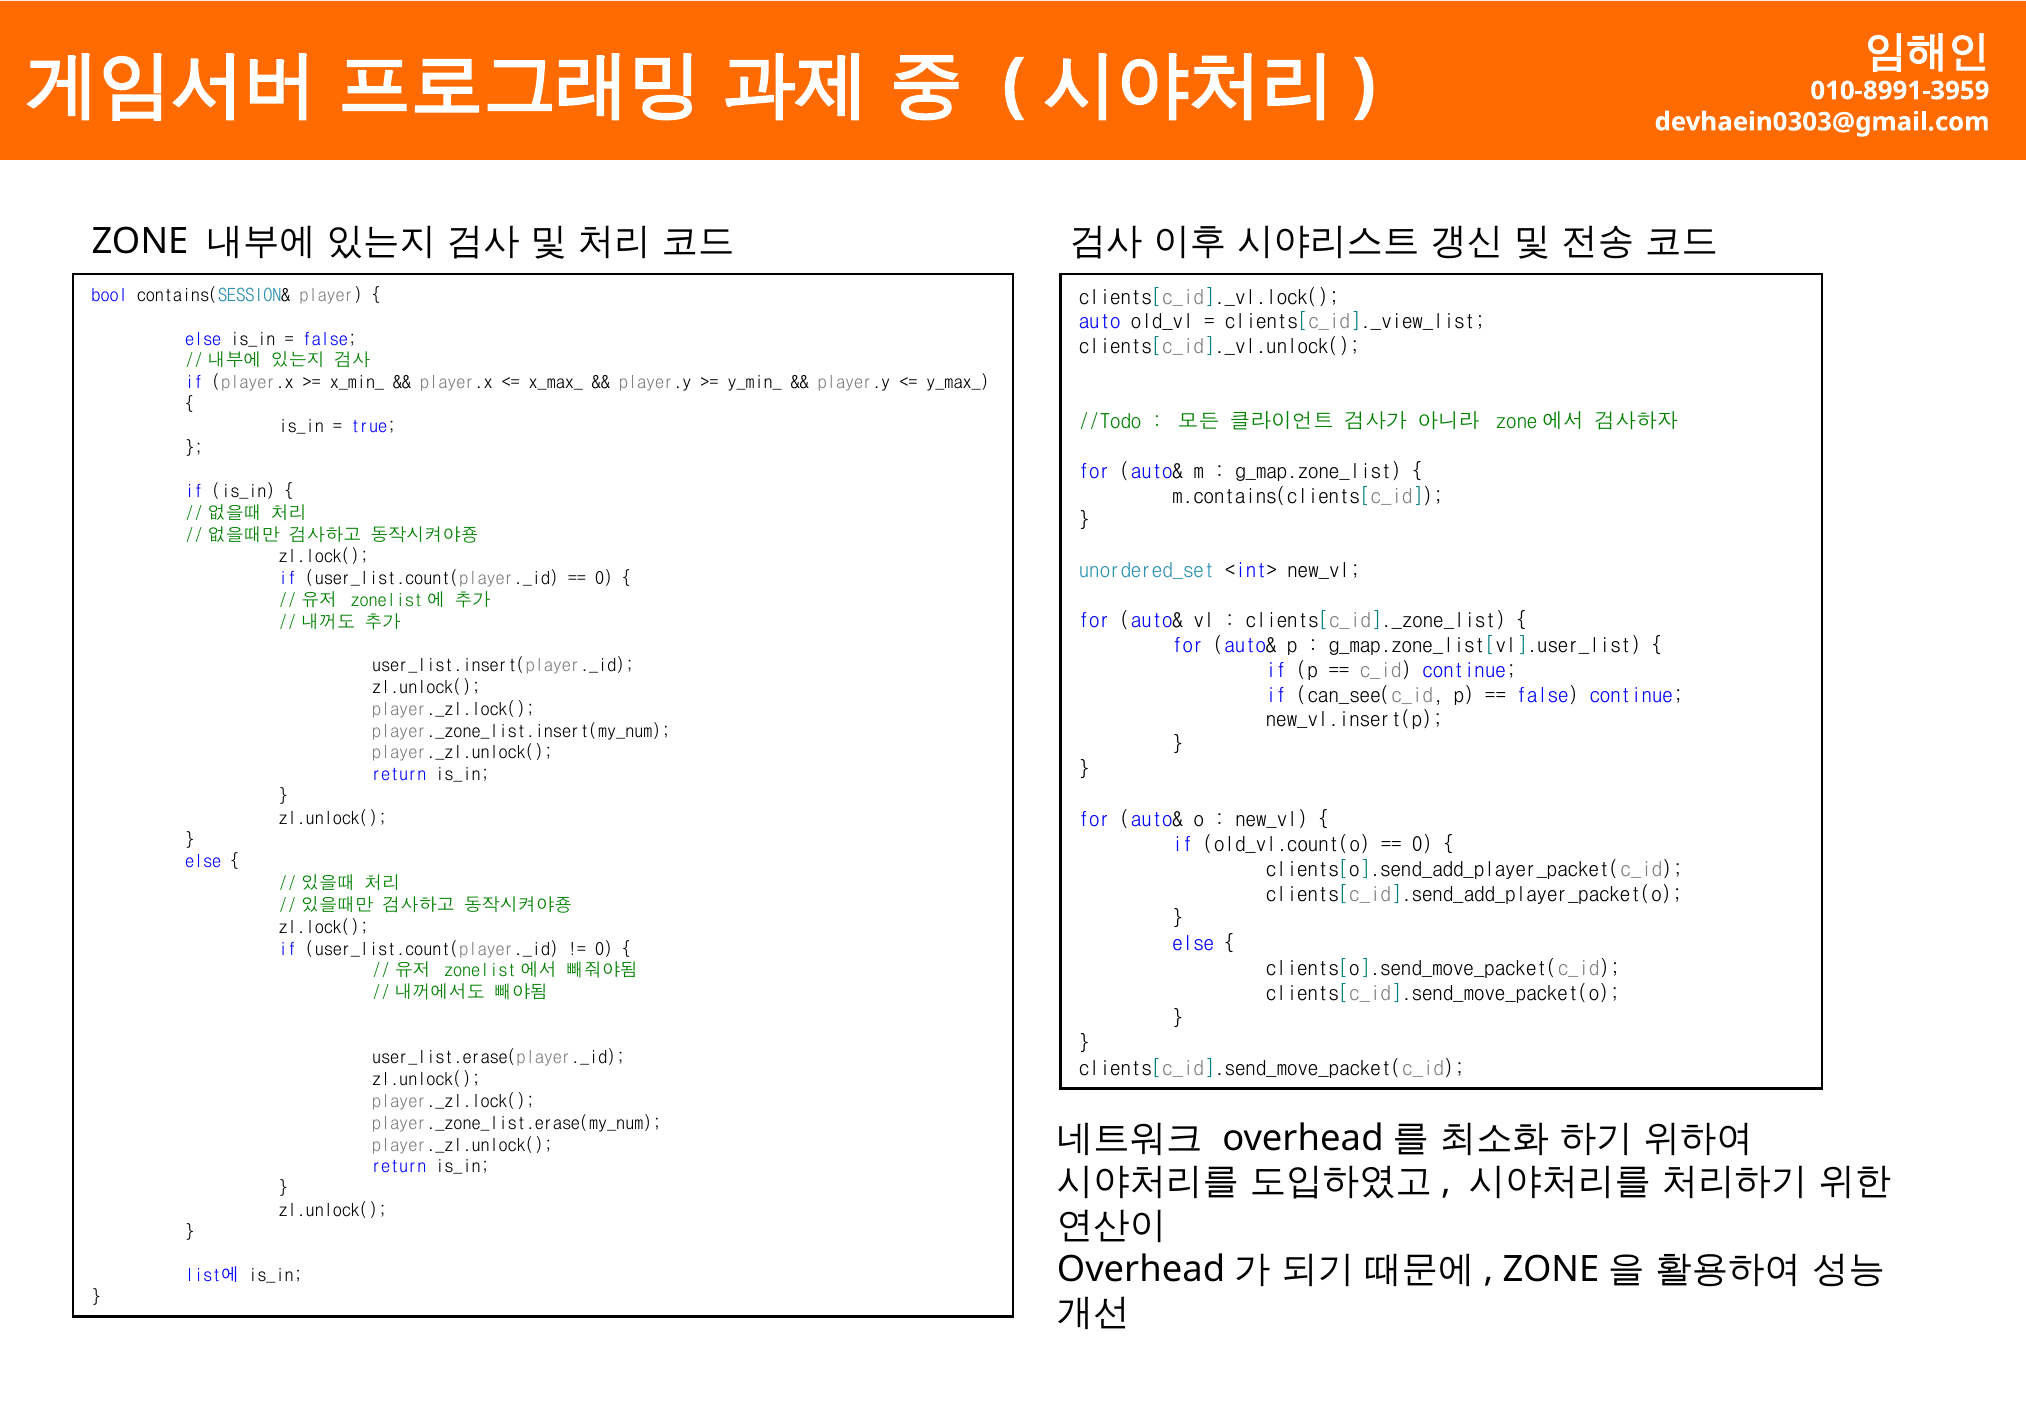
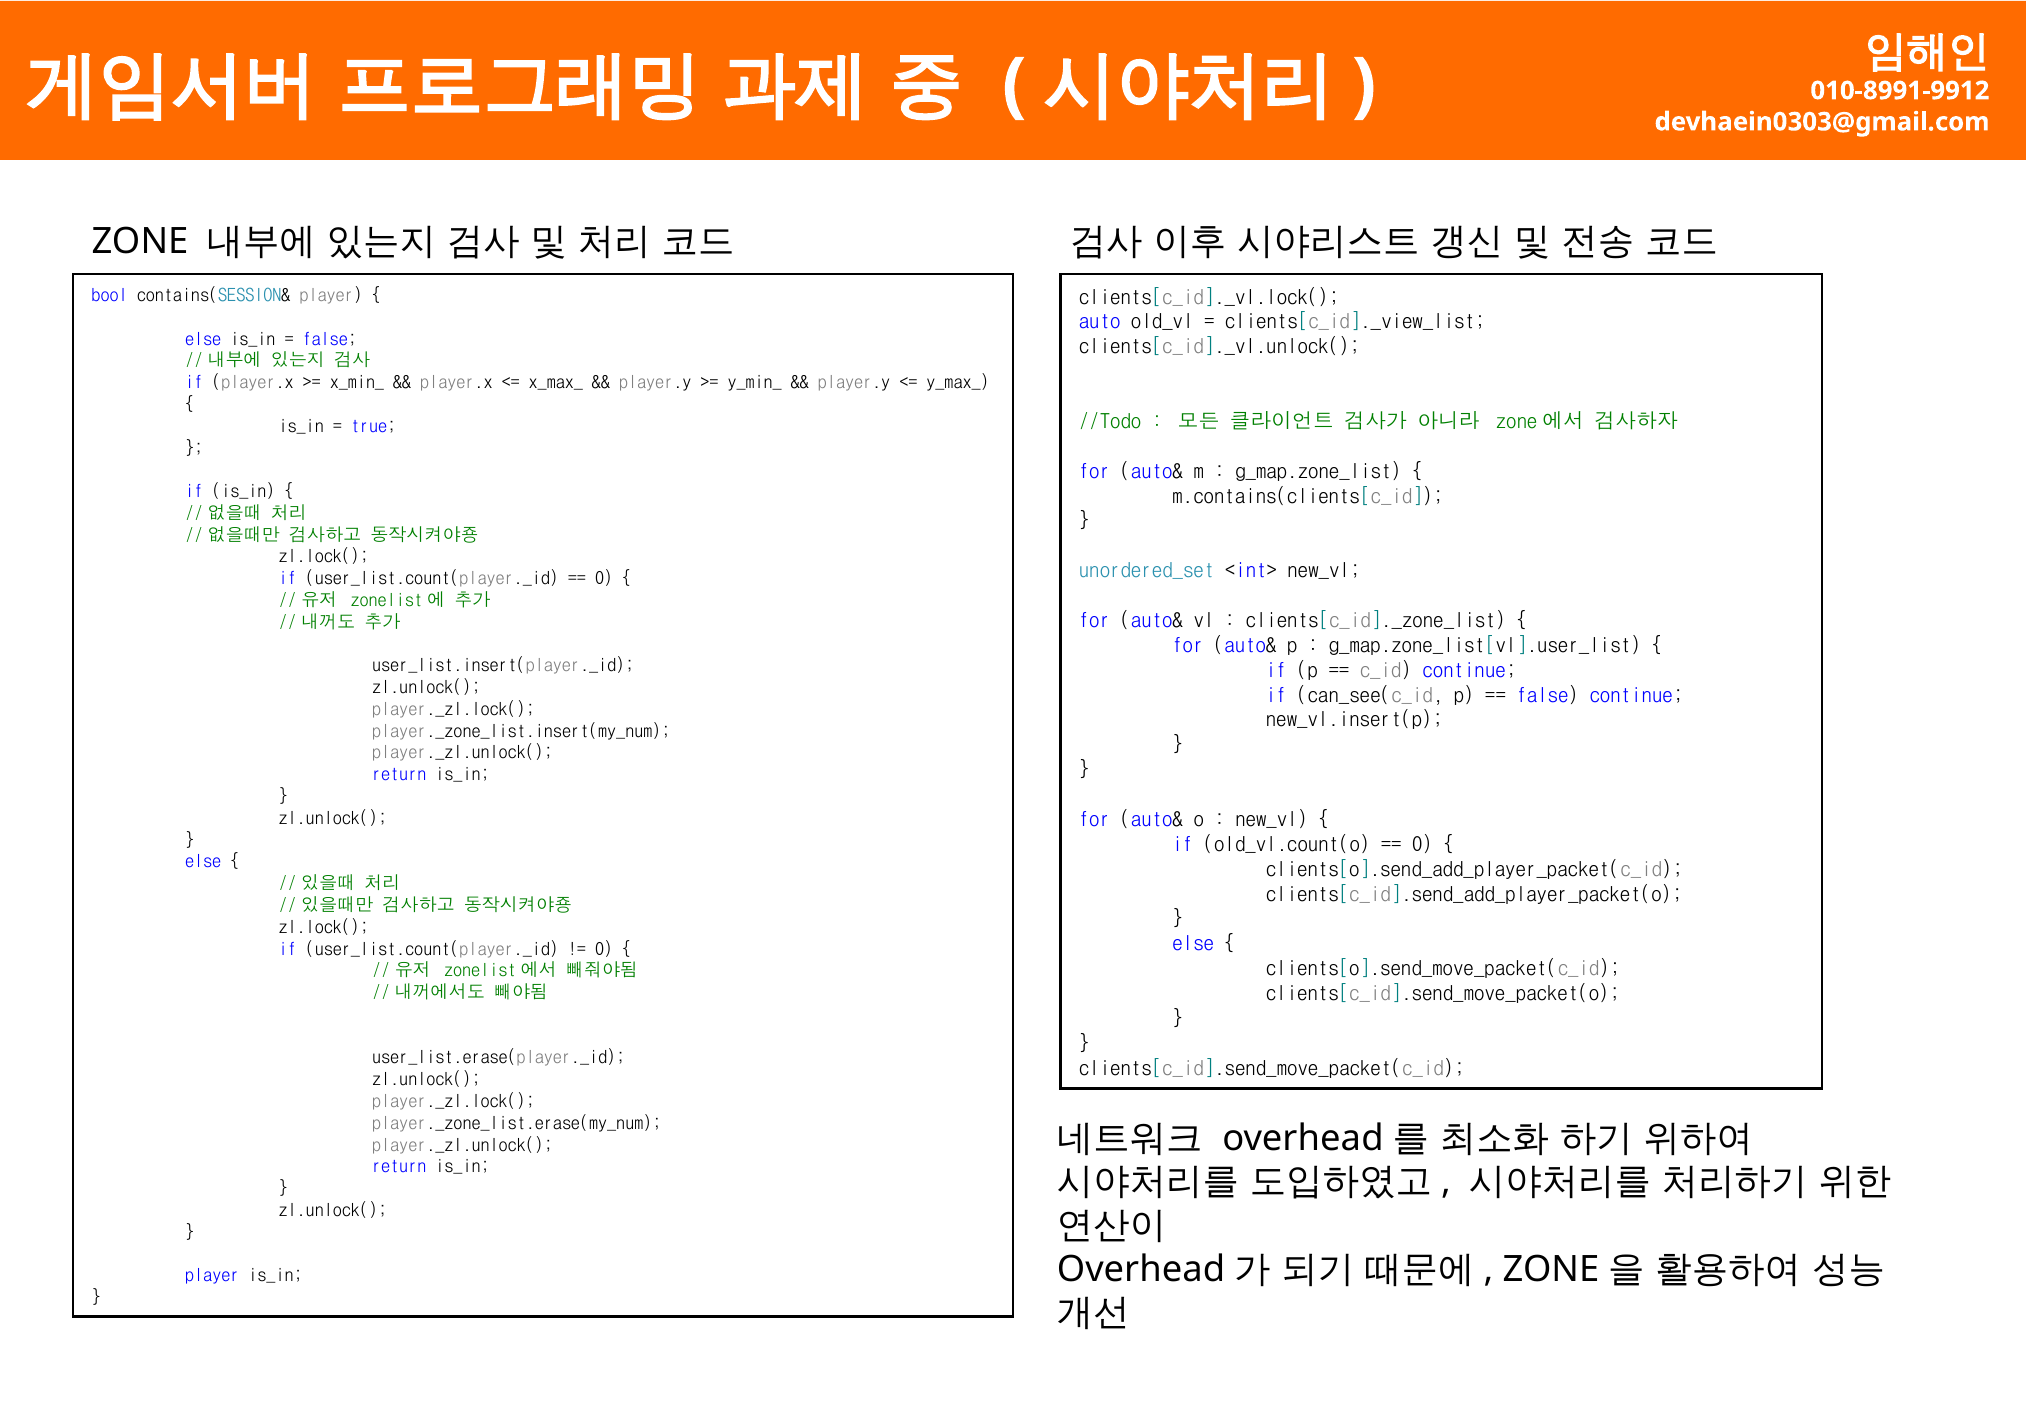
010-8991-3959: 010-8991-3959 -> 010-8991-9912
list에 at (212, 1276): list에 -> player
